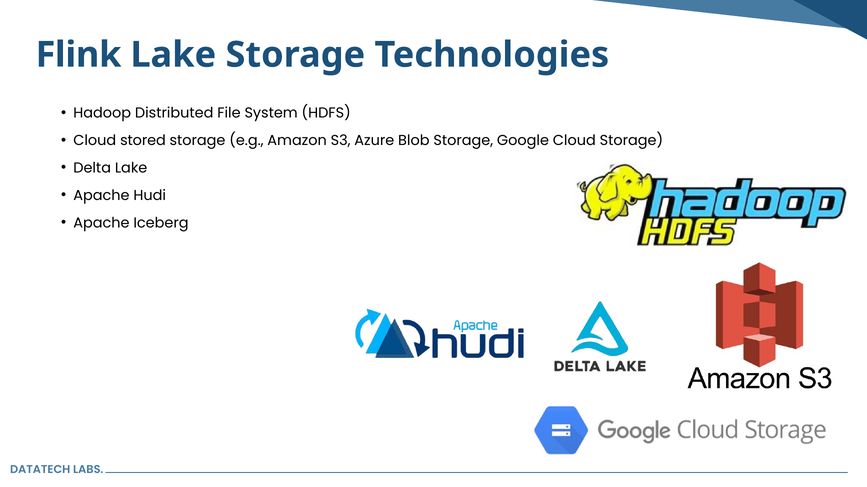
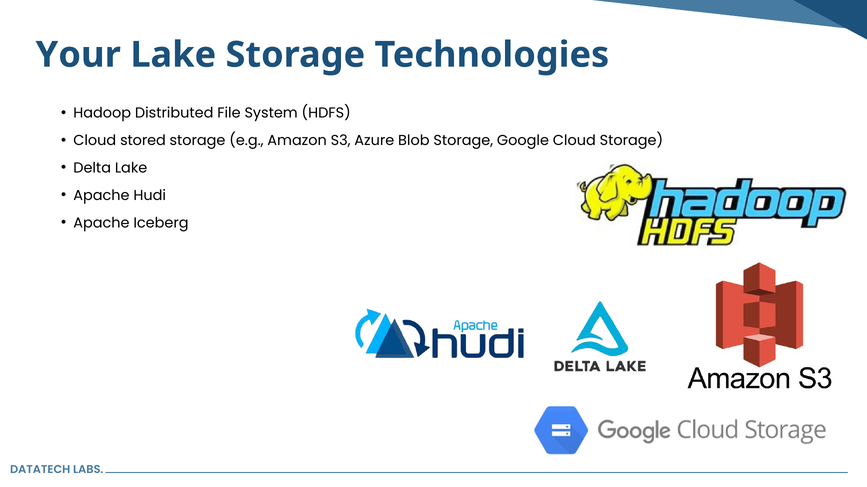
Flink: Flink -> Your
